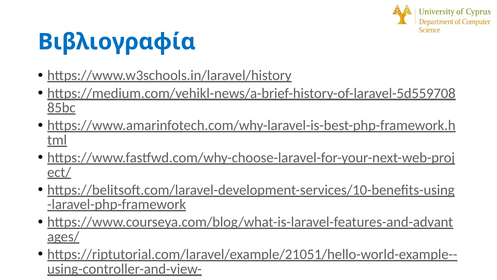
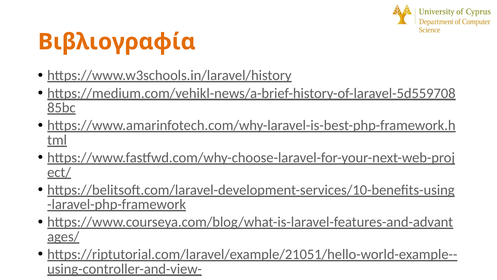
Βιβλιογραφία colour: blue -> orange
